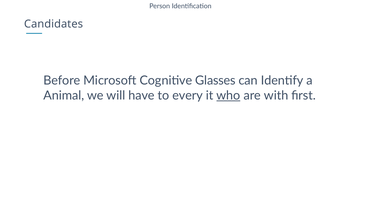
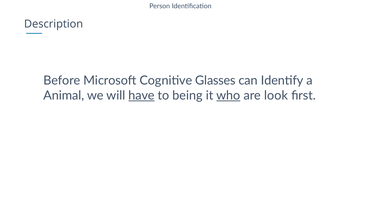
Candidates: Candidates -> Description
have underline: none -> present
every: every -> being
with: with -> look
